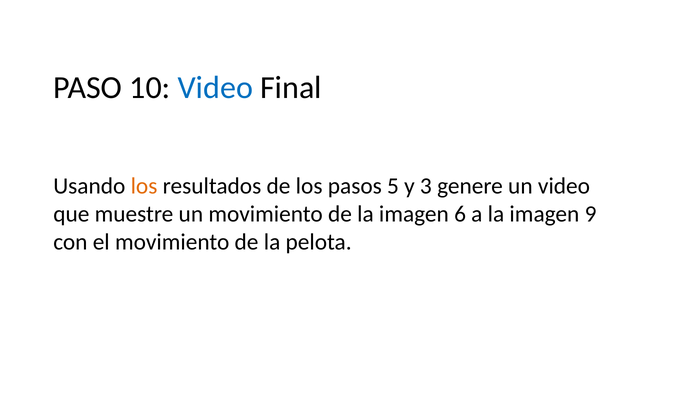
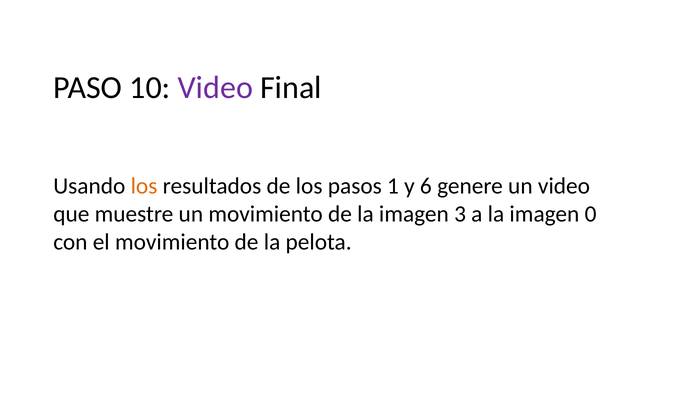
Video at (215, 88) colour: blue -> purple
5: 5 -> 1
3: 3 -> 6
6: 6 -> 3
9: 9 -> 0
